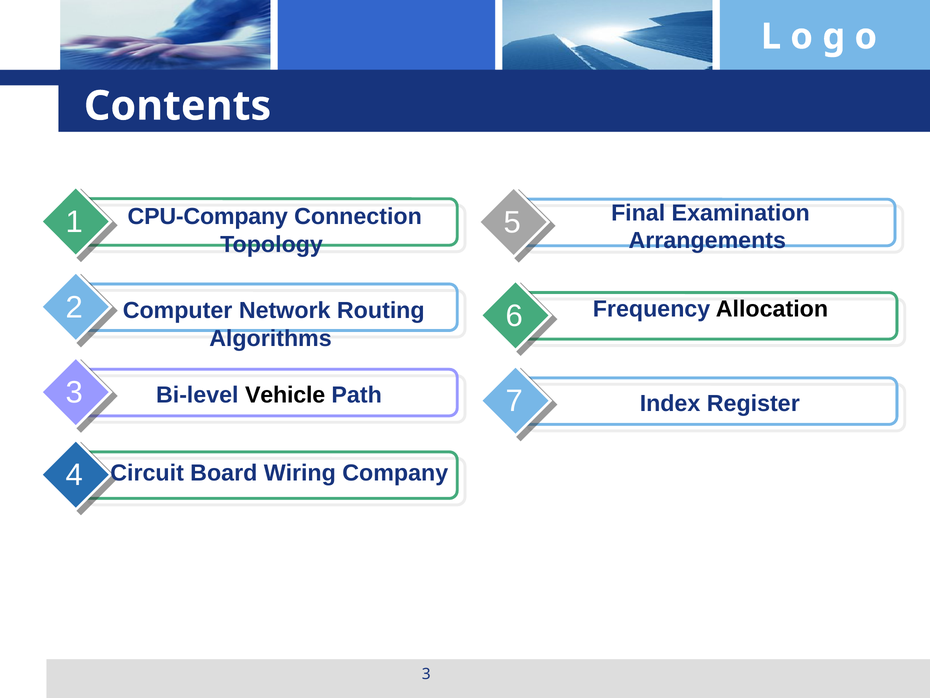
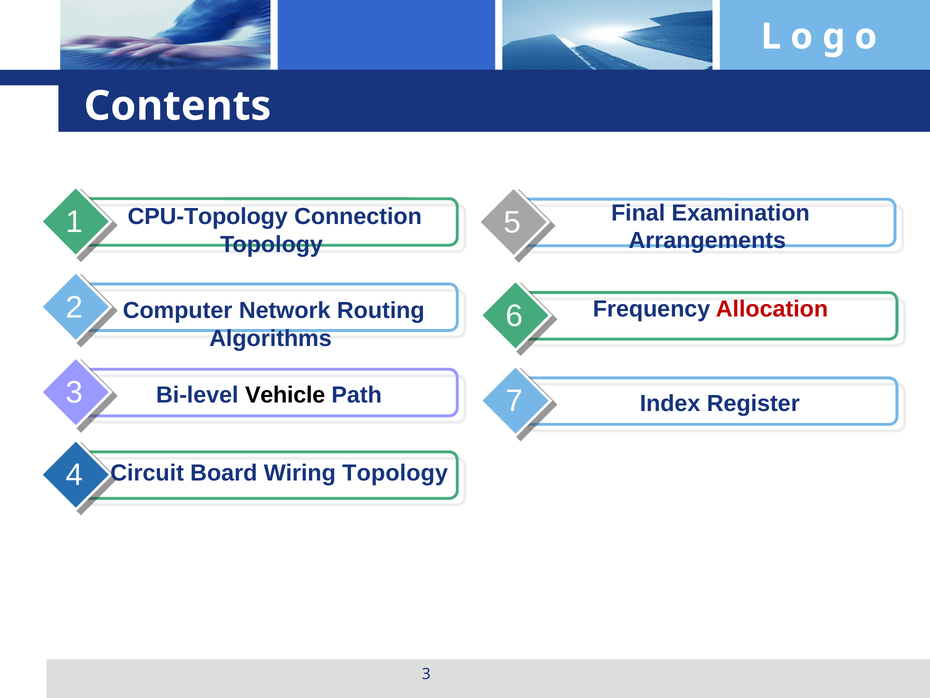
CPU-Company: CPU-Company -> CPU-Topology
Allocation colour: black -> red
Wiring Company: Company -> Topology
